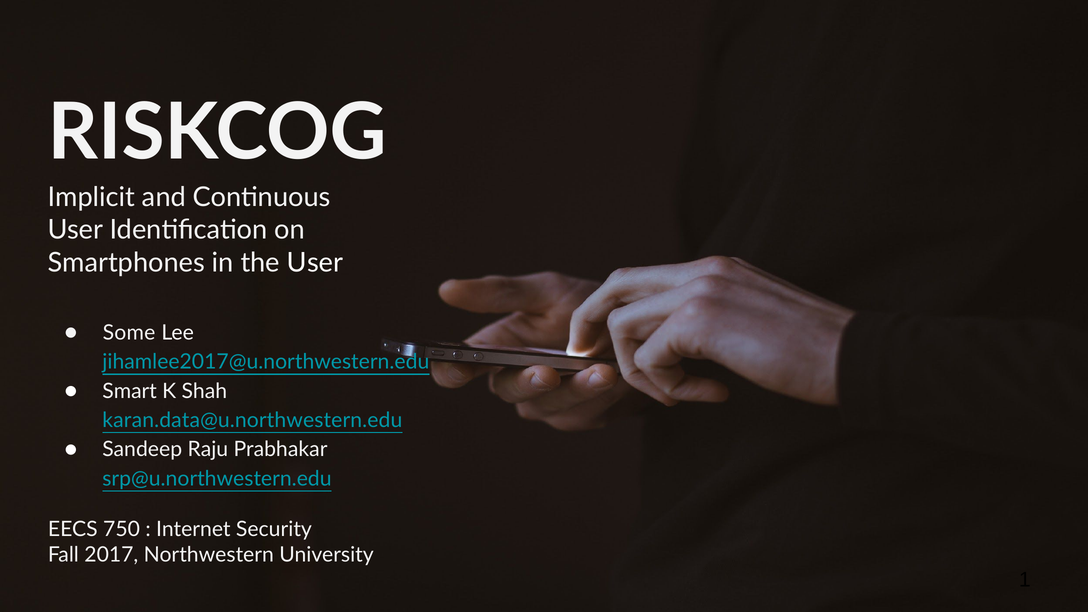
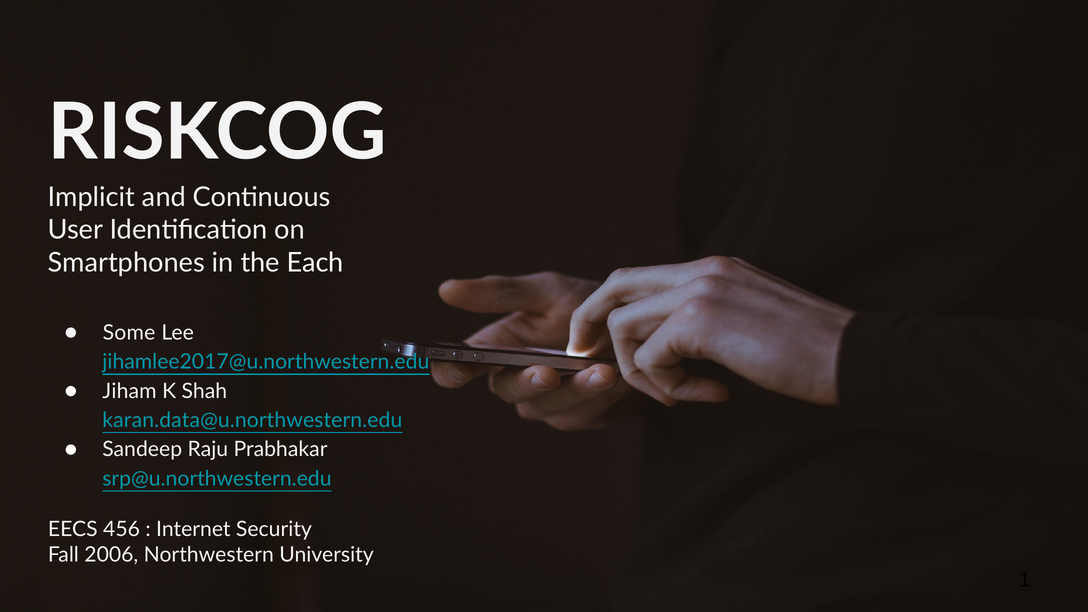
the User: User -> Each
Smart: Smart -> Jiham
750: 750 -> 456
2017: 2017 -> 2006
